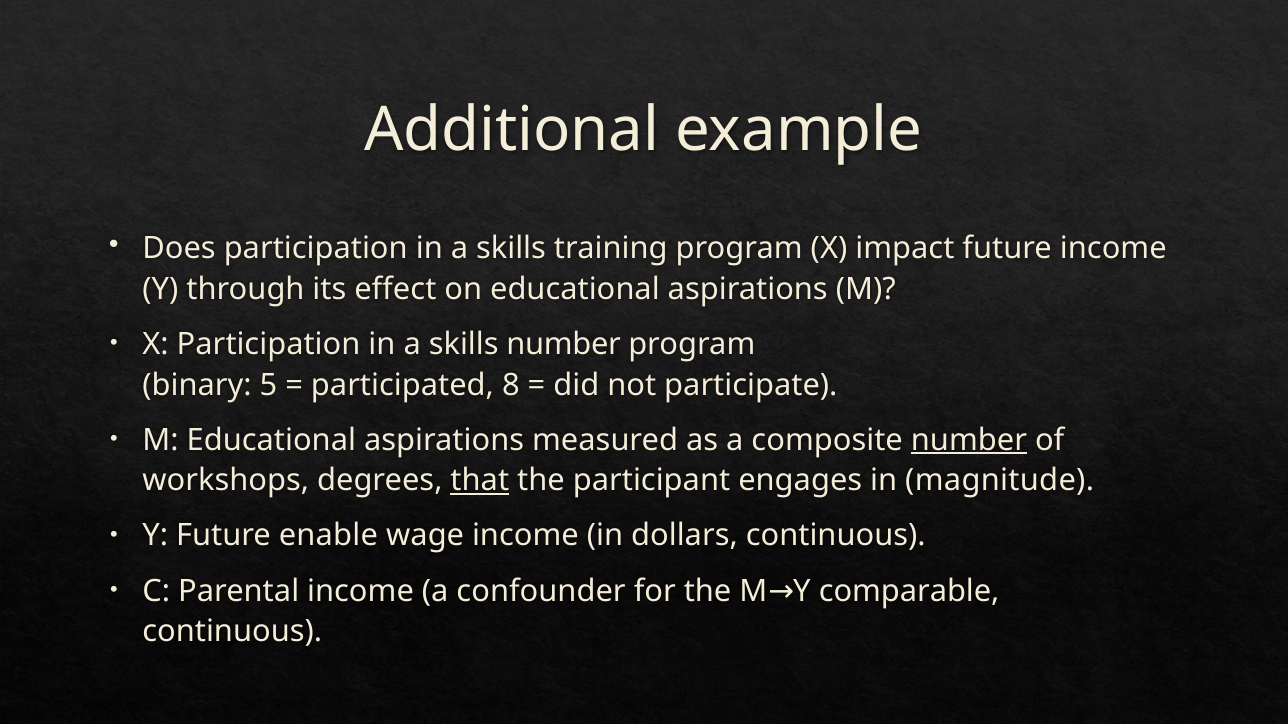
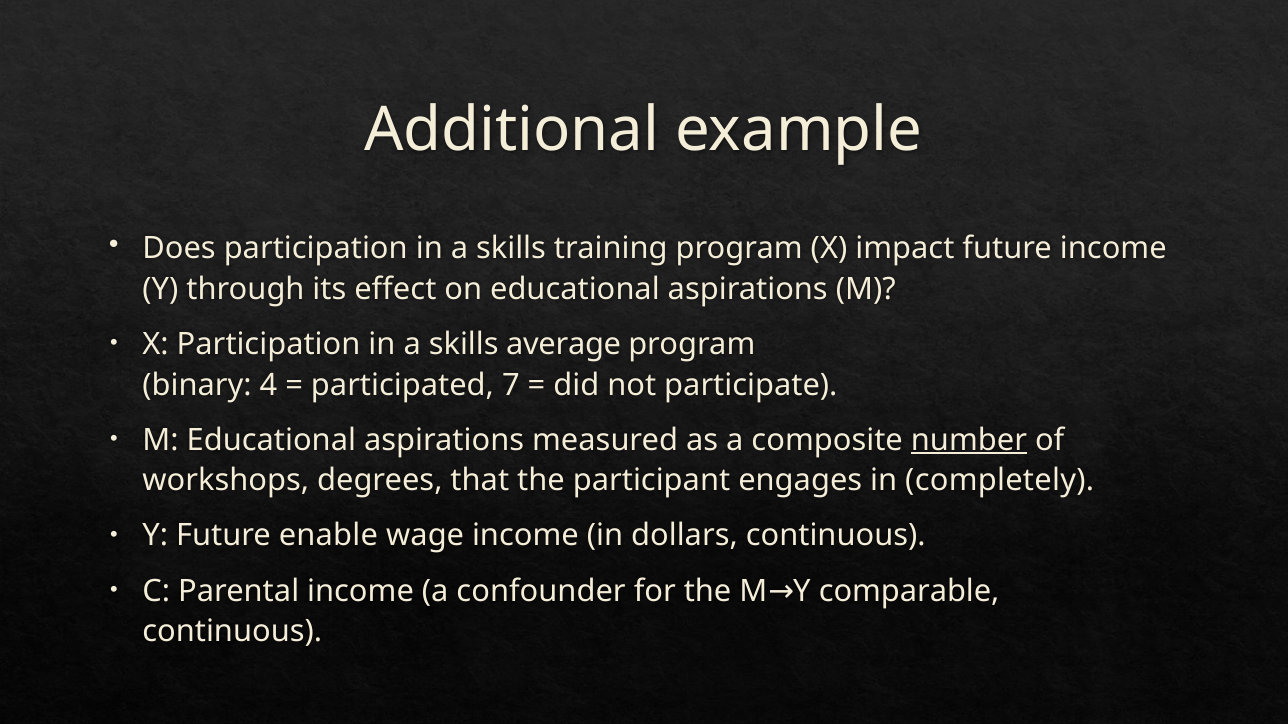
skills number: number -> average
5: 5 -> 4
8: 8 -> 7
that underline: present -> none
magnitude: magnitude -> completely
